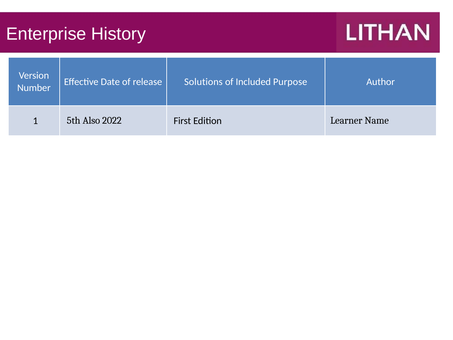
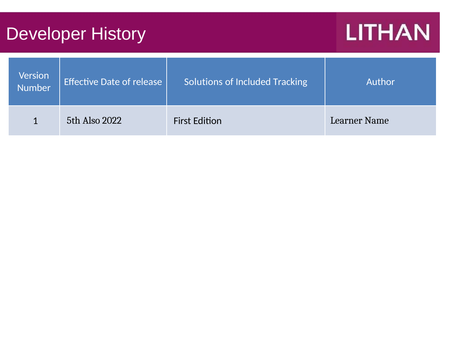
Enterprise: Enterprise -> Developer
Purpose: Purpose -> Tracking
